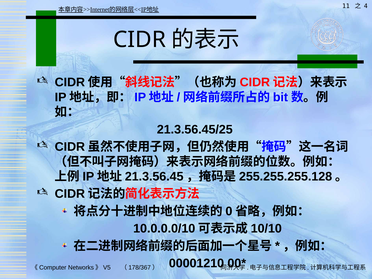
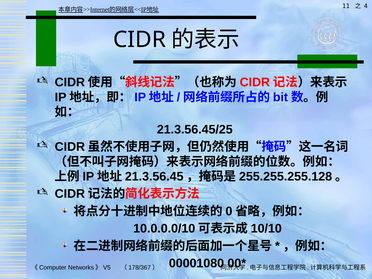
00001210: 00001210 -> 00001080
